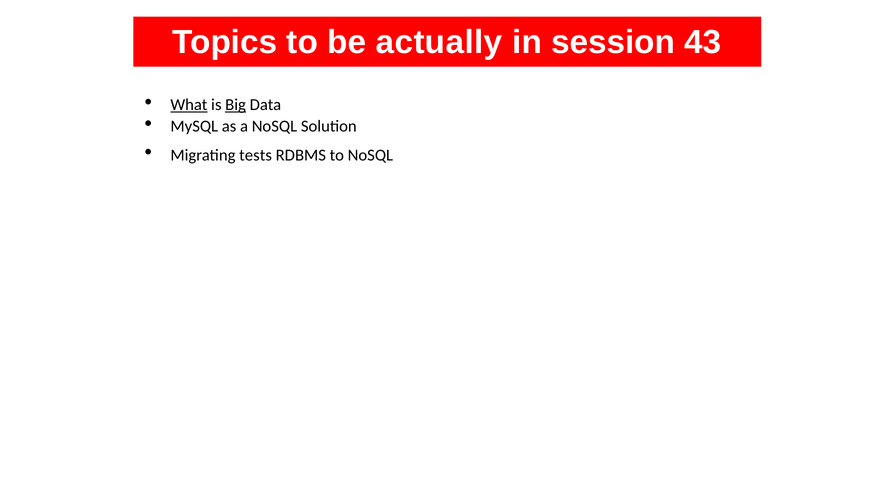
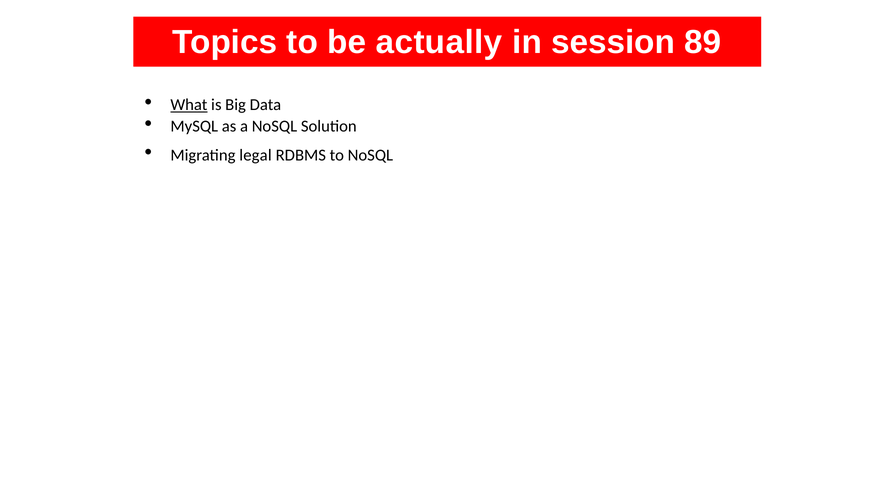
43: 43 -> 89
Big underline: present -> none
tests: tests -> legal
